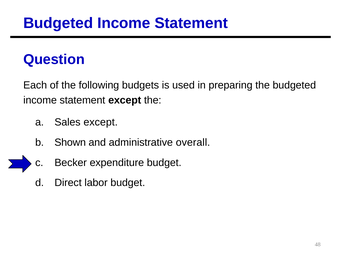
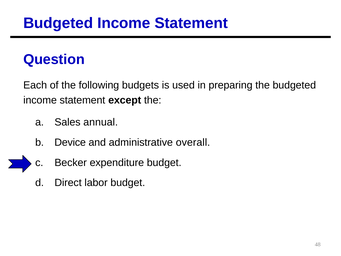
Sales except: except -> annual
Shown: Shown -> Device
